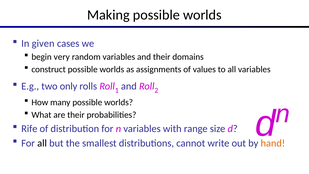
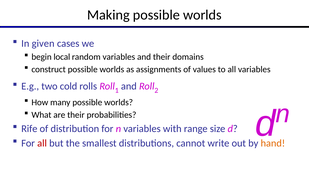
very: very -> local
only: only -> cold
all at (42, 143) colour: black -> red
